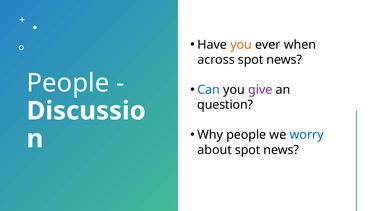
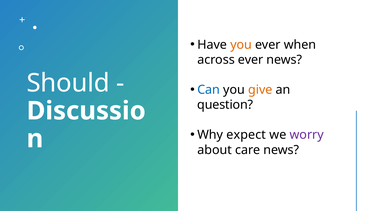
across spot: spot -> ever
People at (68, 83): People -> Should
give colour: purple -> orange
Why people: people -> expect
worry colour: blue -> purple
about spot: spot -> care
